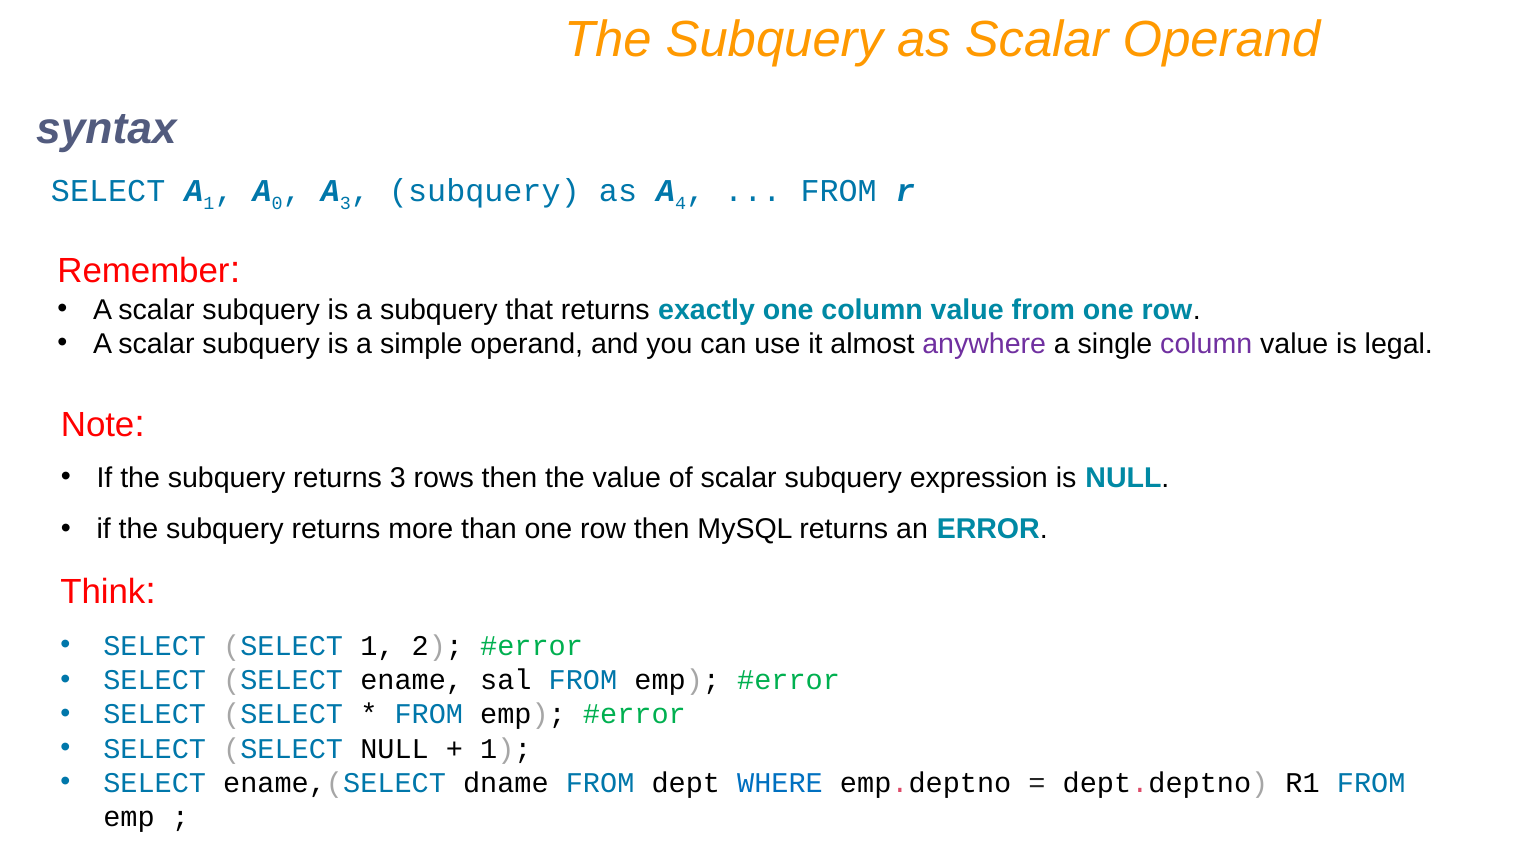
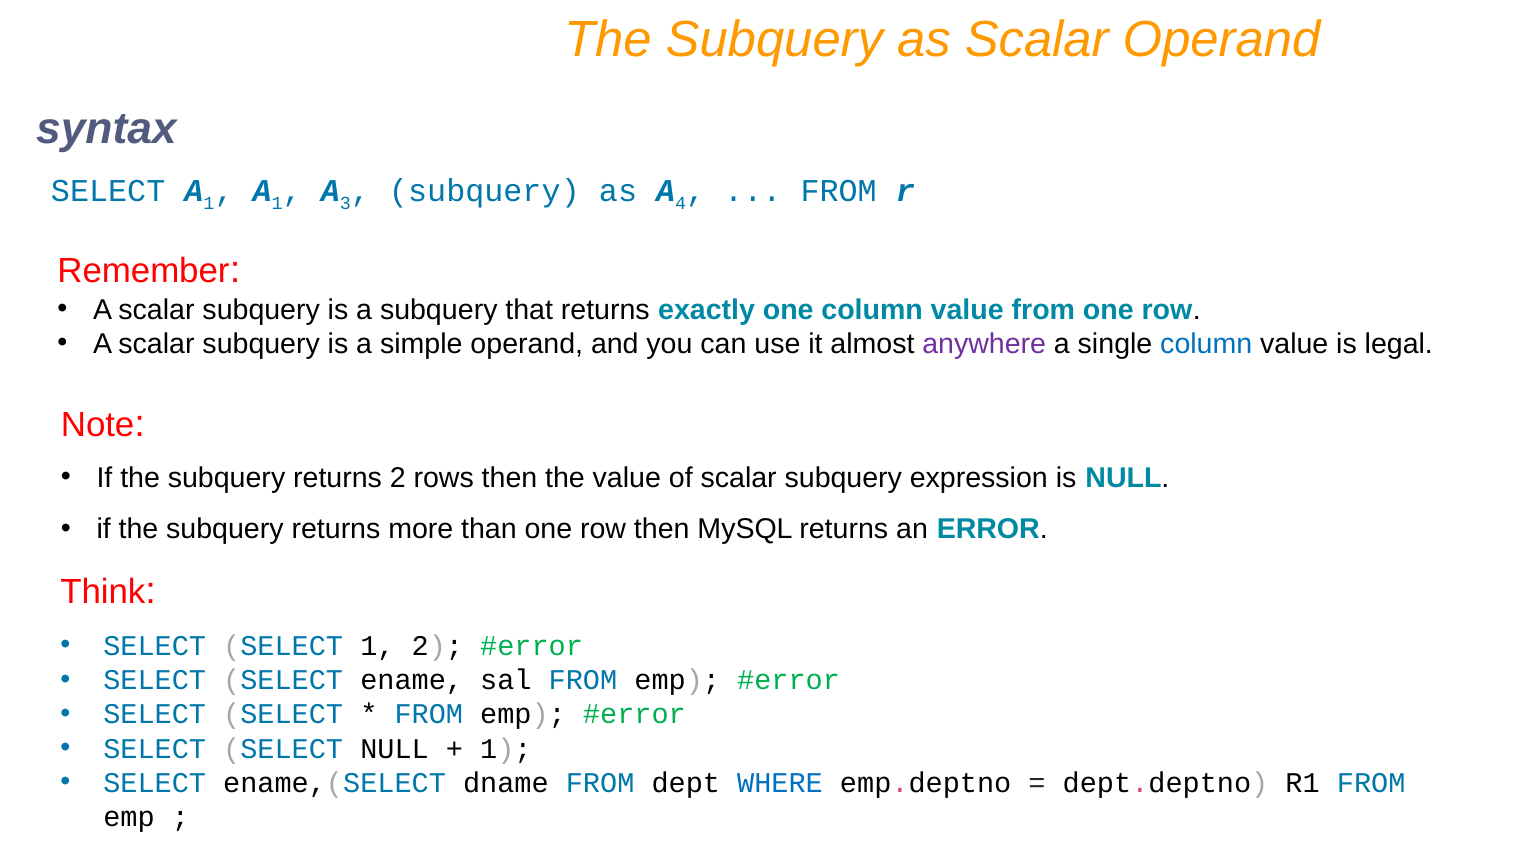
0 at (277, 203): 0 -> 1
column at (1206, 344) colour: purple -> blue
returns 3: 3 -> 2
